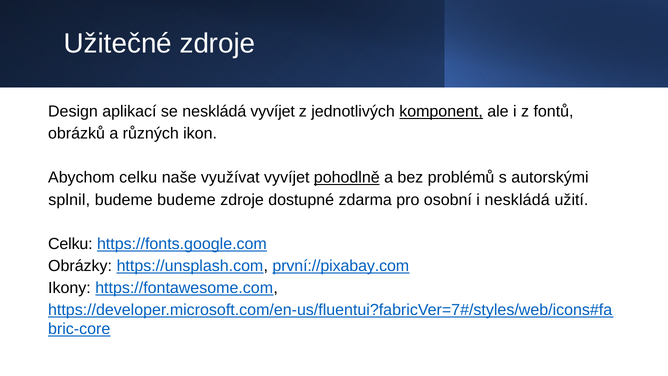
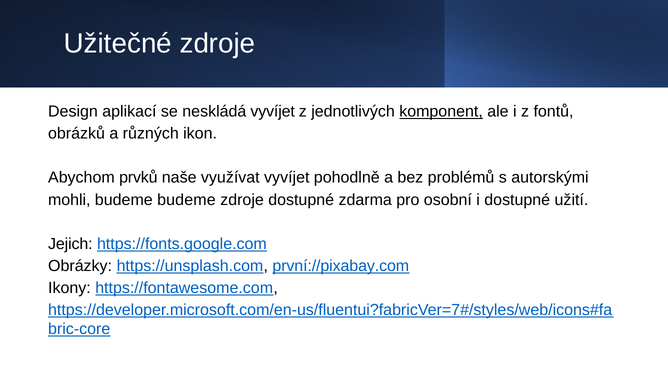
Abychom celku: celku -> prvků
pohodlně underline: present -> none
splnil: splnil -> mohli
i neskládá: neskládá -> dostupné
Celku at (70, 244): Celku -> Jejich
